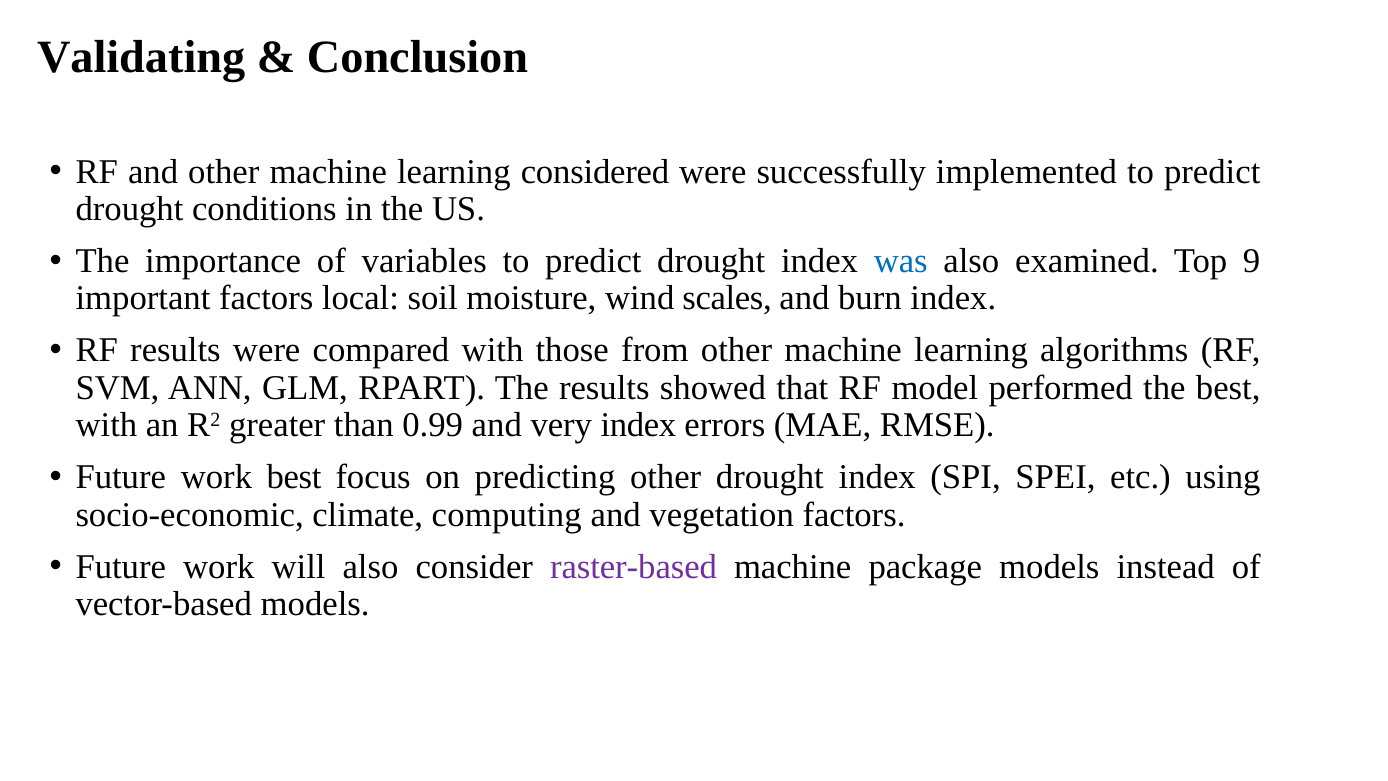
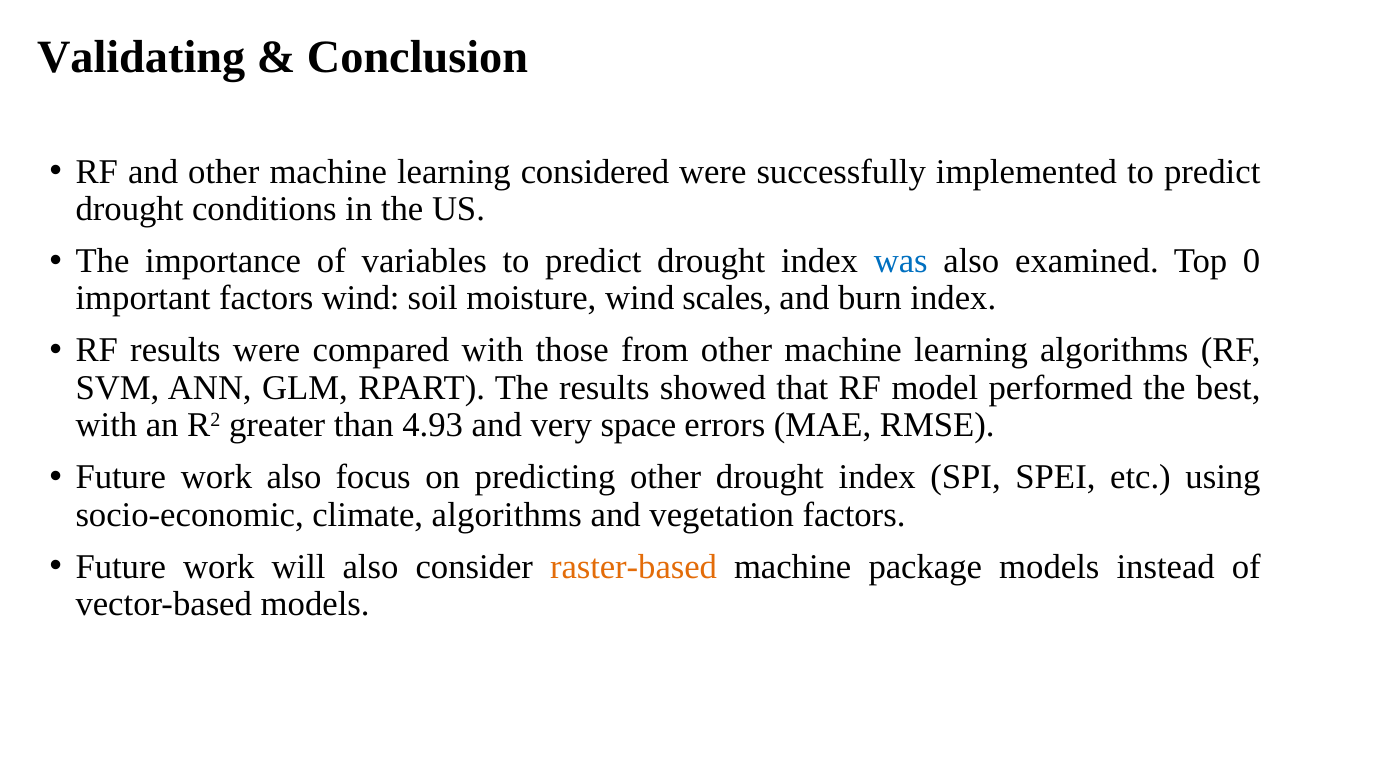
9: 9 -> 0
factors local: local -> wind
0.99: 0.99 -> 4.93
very index: index -> space
work best: best -> also
climate computing: computing -> algorithms
raster-based colour: purple -> orange
